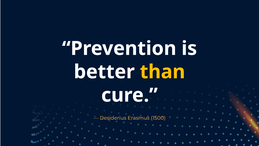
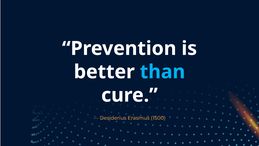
than colour: yellow -> light blue
